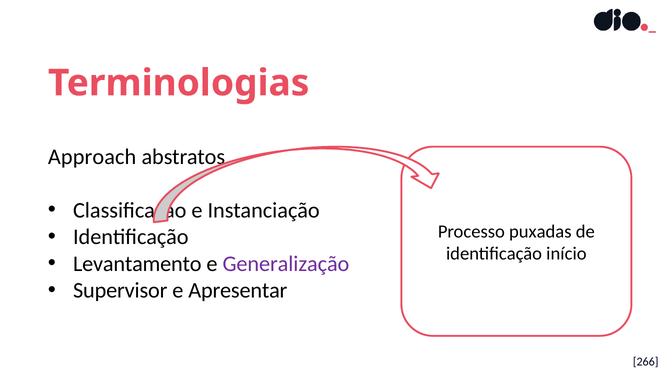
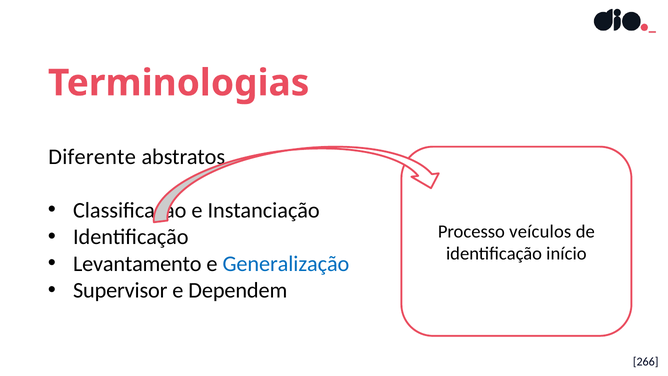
Approach: Approach -> Diferente
puxadas: puxadas -> veículos
Generalização colour: purple -> blue
Apresentar: Apresentar -> Dependem
